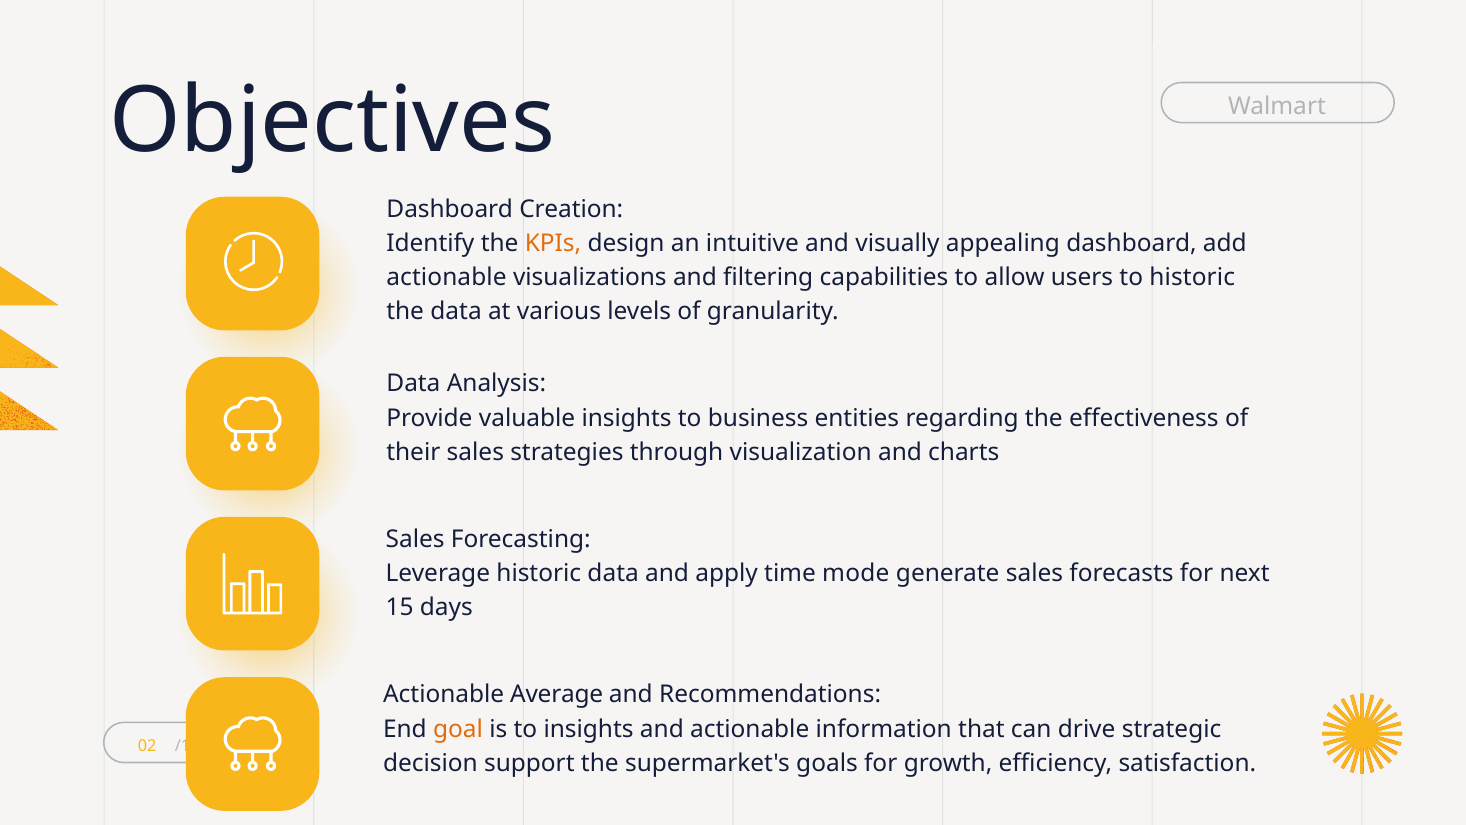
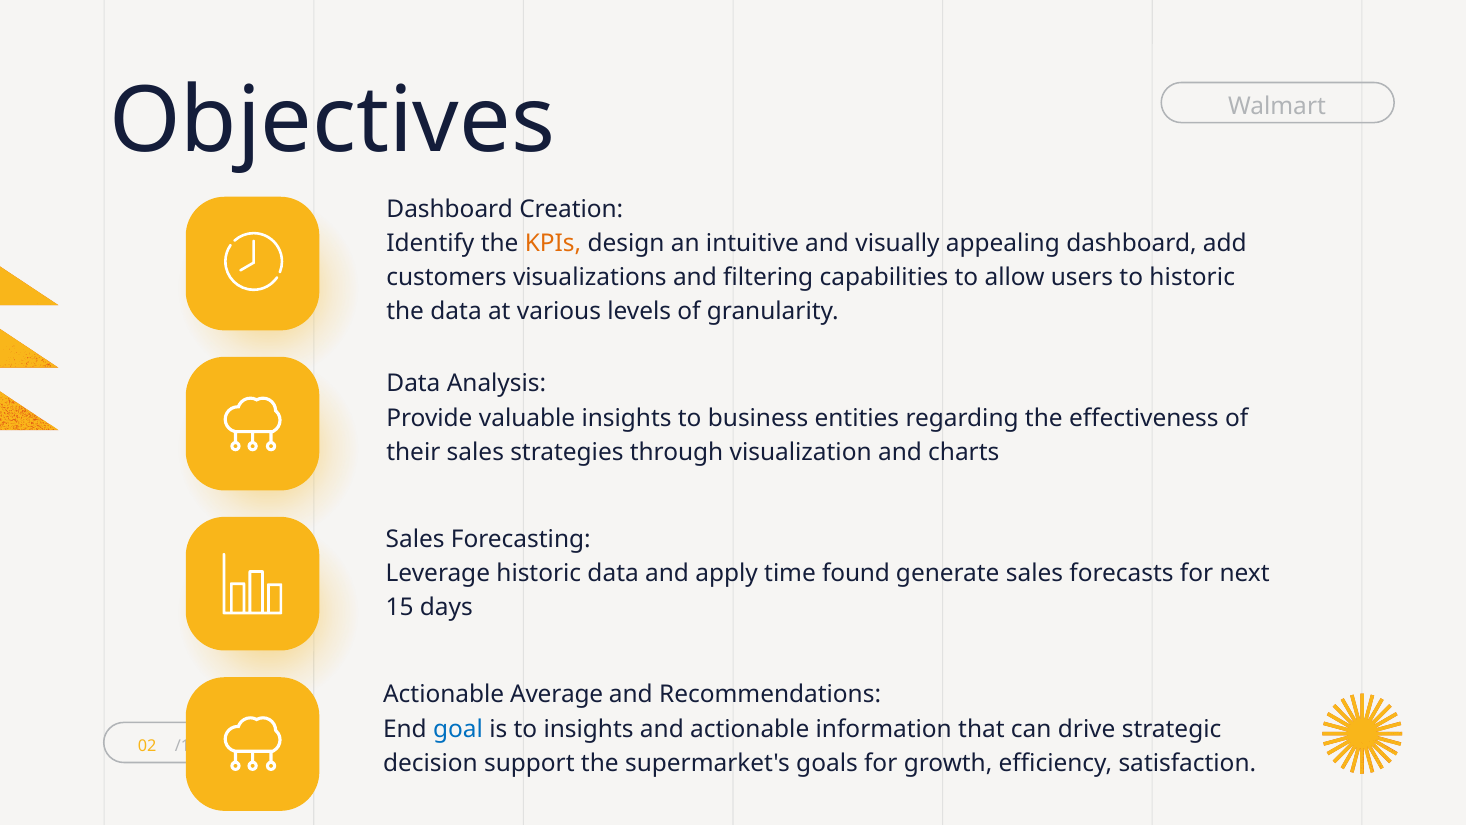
actionable at (446, 277): actionable -> customers
mode: mode -> found
goal colour: orange -> blue
